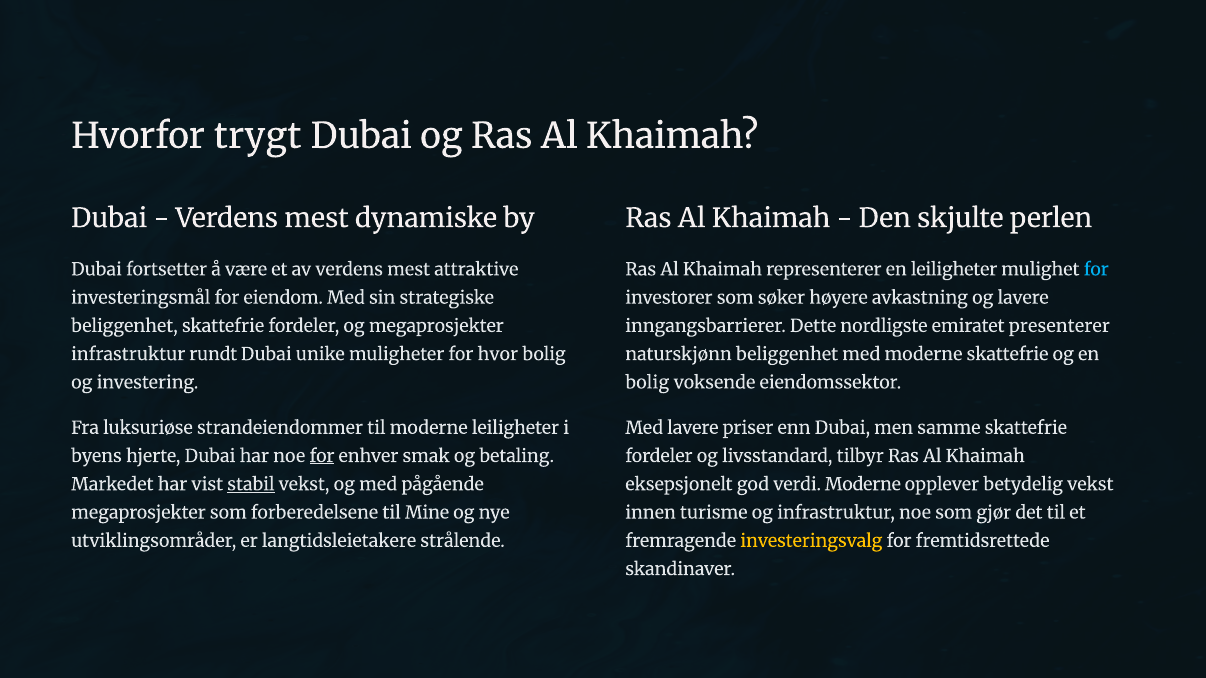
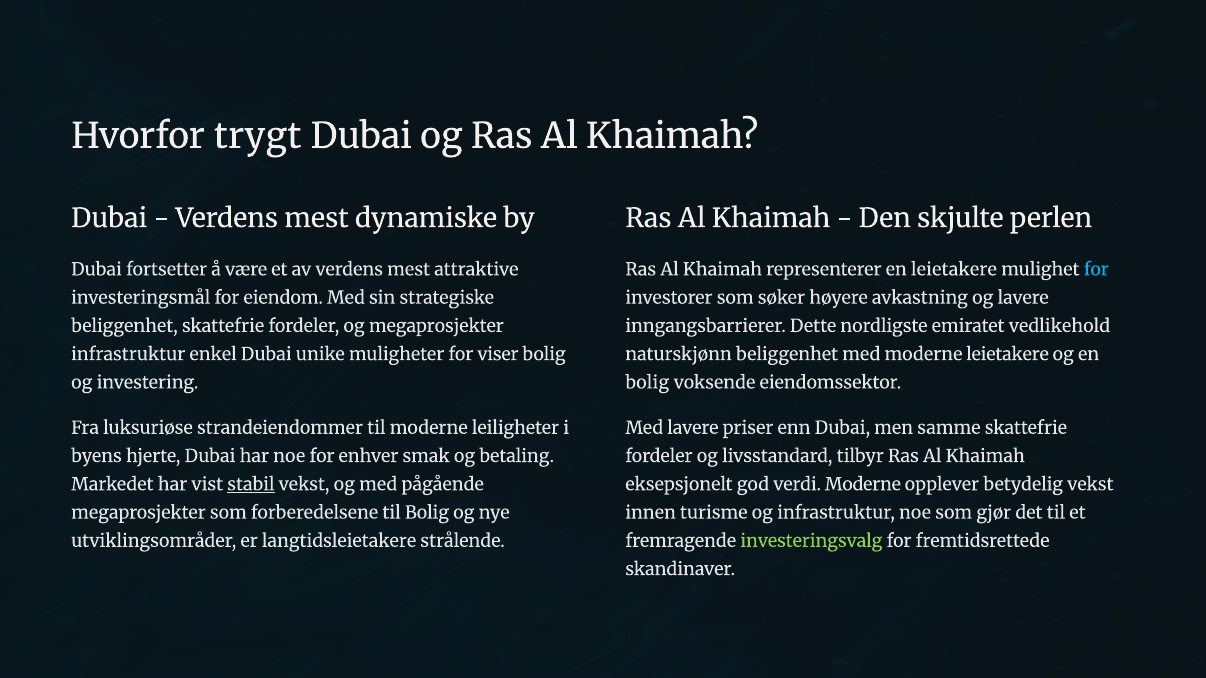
en leiligheter: leiligheter -> leietakere
presenterer: presenterer -> vedlikehold
rundt: rundt -> enkel
hvor: hvor -> viser
moderne skattefrie: skattefrie -> leietakere
for at (322, 456) underline: present -> none
til Mine: Mine -> Bolig
investeringsvalg colour: yellow -> light green
